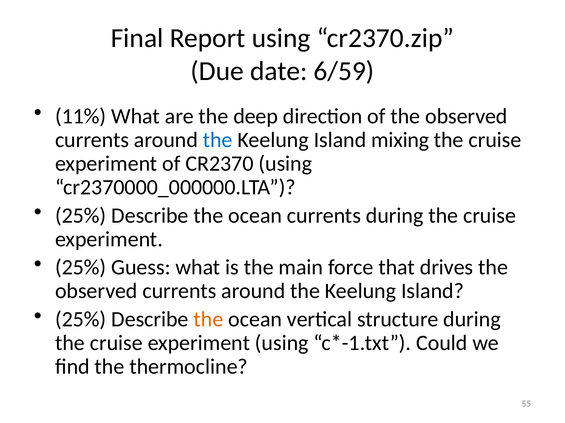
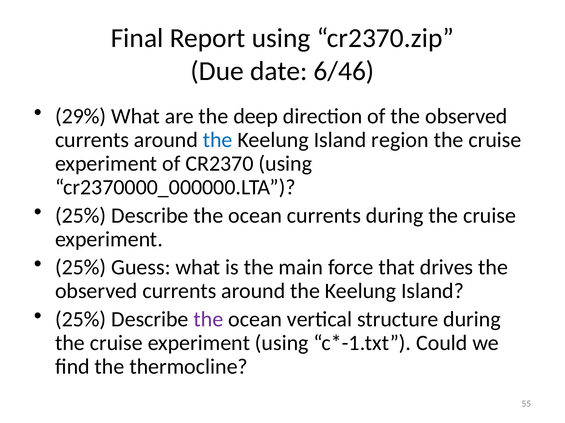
6/59: 6/59 -> 6/46
11%: 11% -> 29%
mixing: mixing -> region
the at (208, 320) colour: orange -> purple
